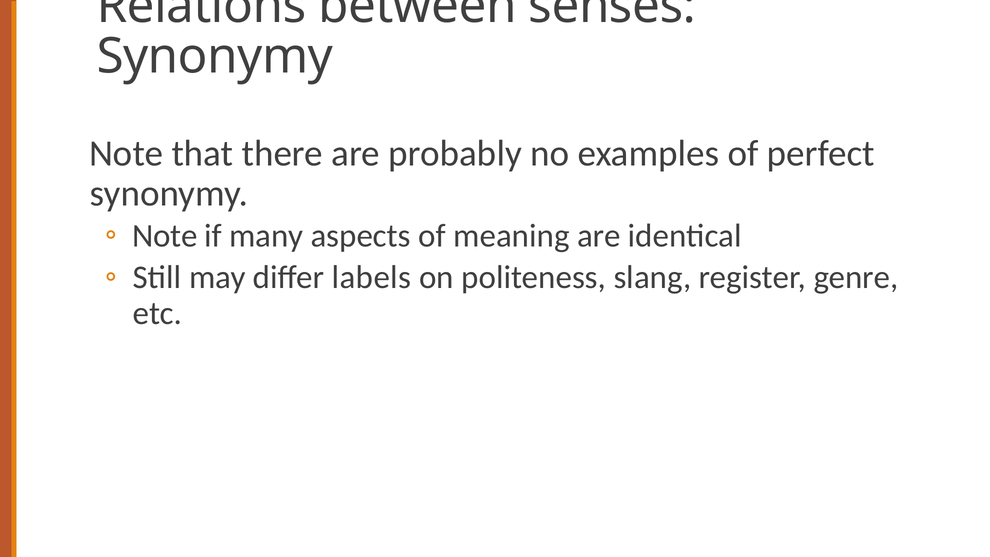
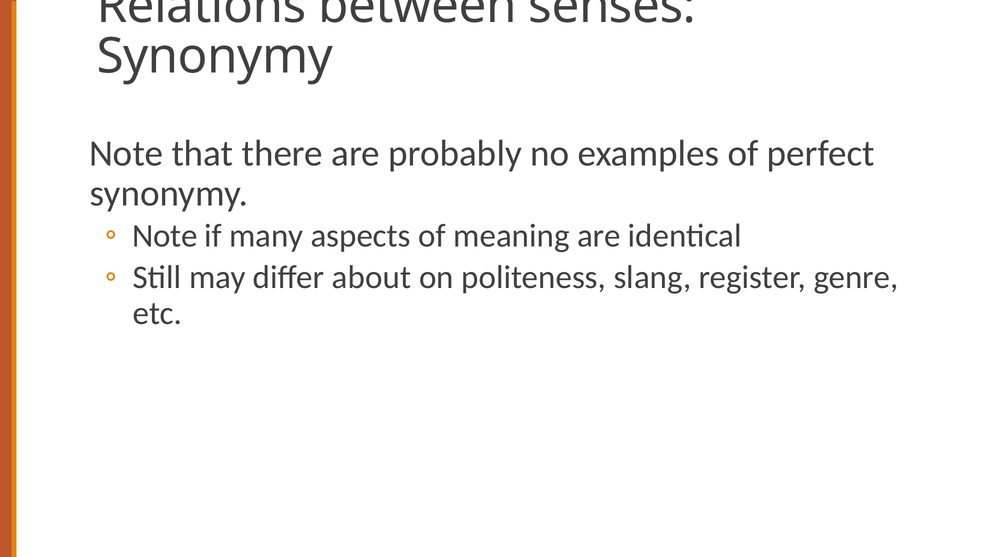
labels: labels -> about
